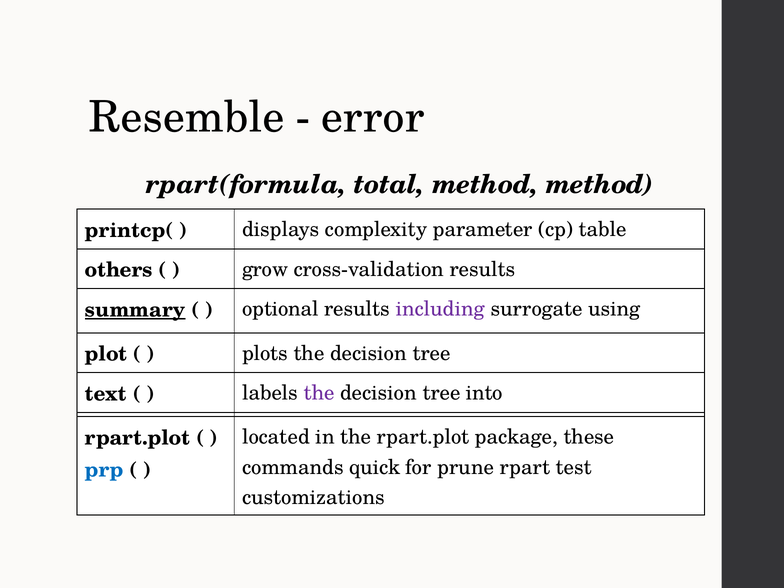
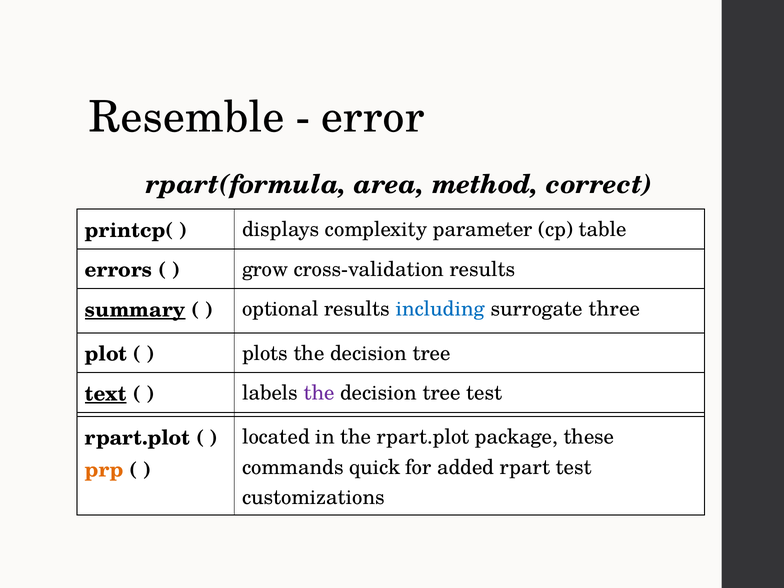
total: total -> area
method method: method -> correct
others: others -> errors
including colour: purple -> blue
surrogate using: using -> three
text underline: none -> present
tree into: into -> test
for prune: prune -> added
prp colour: blue -> orange
